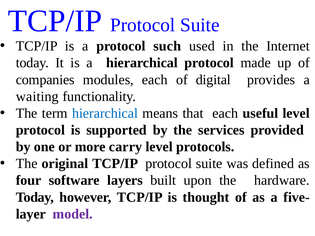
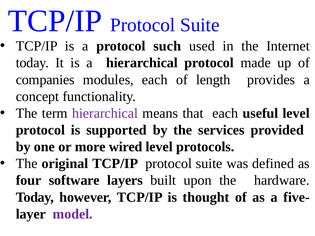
digital: digital -> length
waiting: waiting -> concept
hierarchical at (105, 113) colour: blue -> purple
carry: carry -> wired
